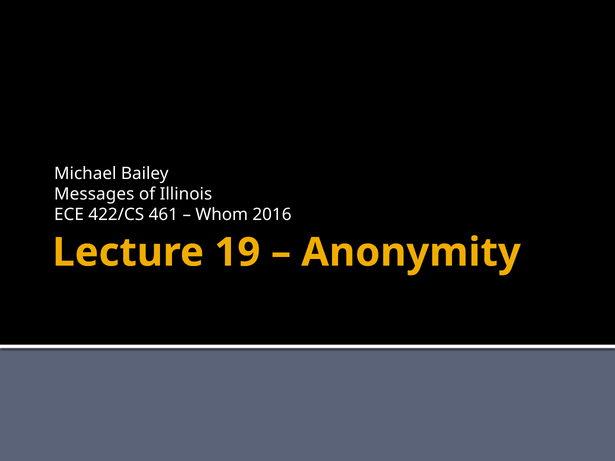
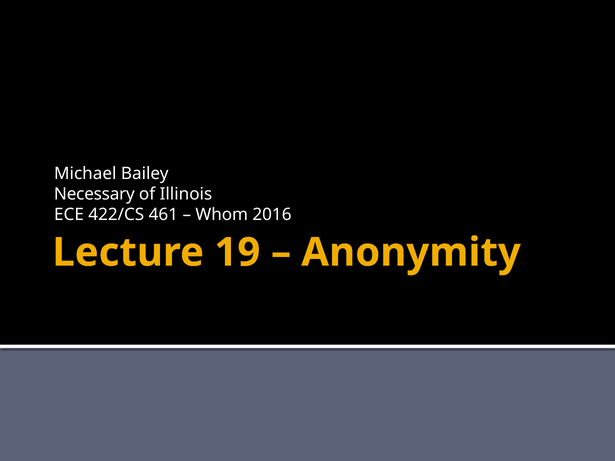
Messages: Messages -> Necessary
